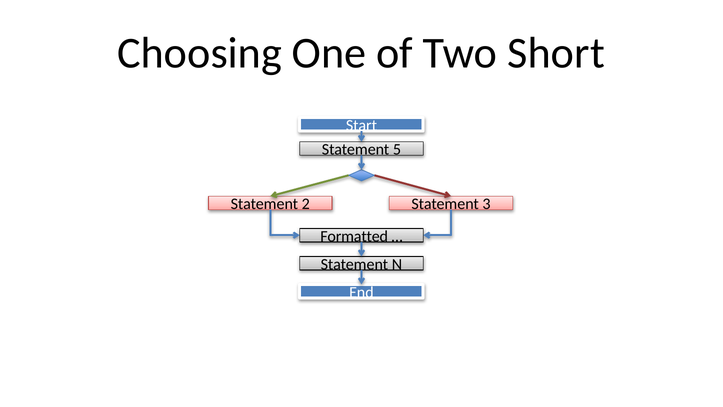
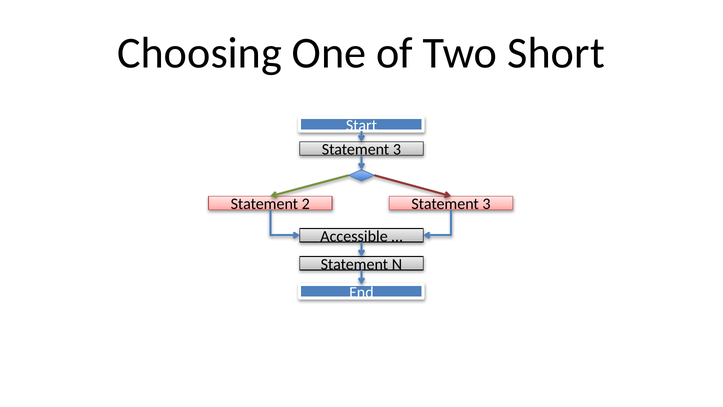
5 at (397, 150): 5 -> 3
Formatted: Formatted -> Accessible
